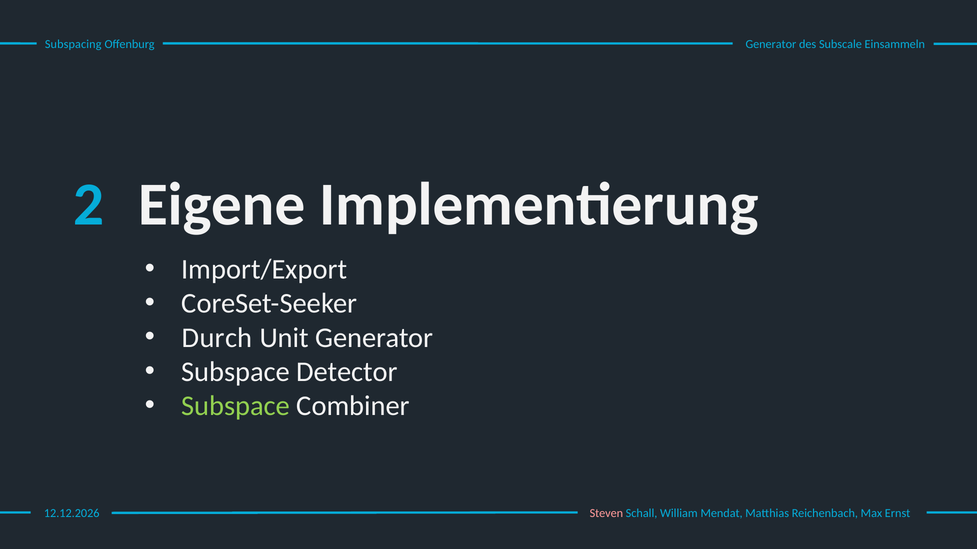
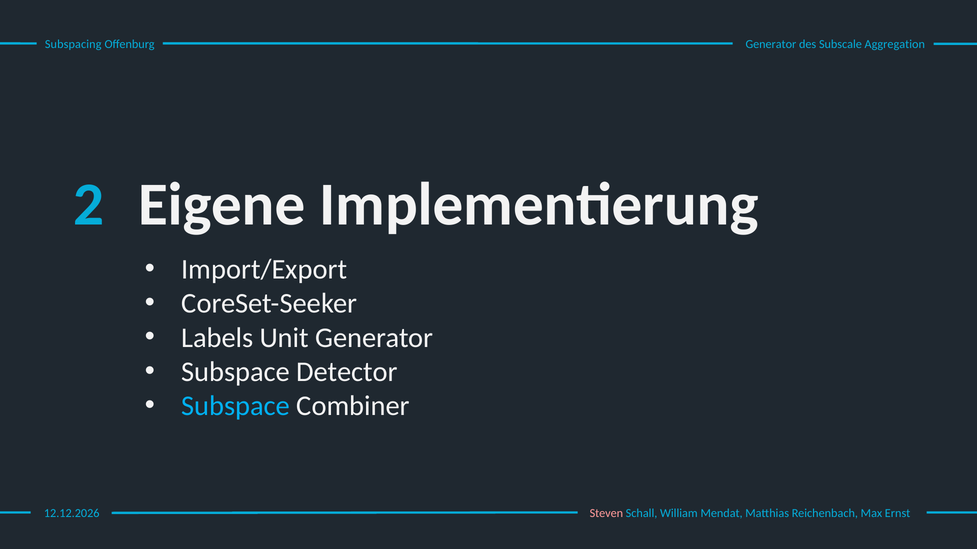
Einsammeln: Einsammeln -> Aggregation
Durch: Durch -> Labels
Subspace at (236, 406) colour: light green -> light blue
